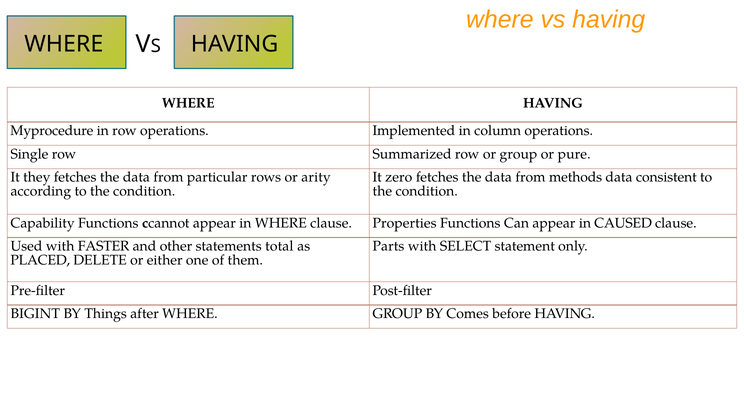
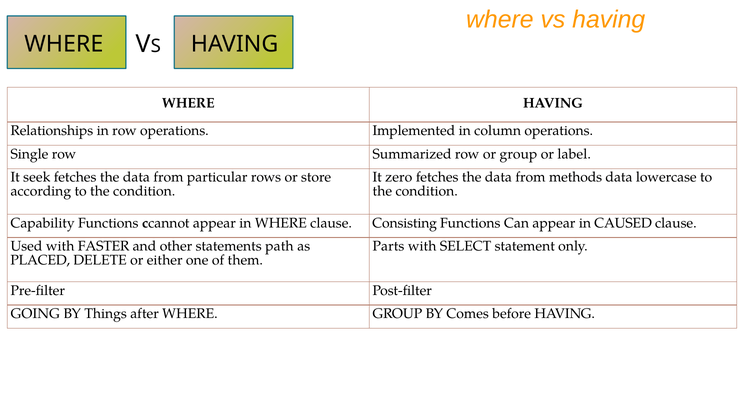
Myprocedure: Myprocedure -> Relationships
pure: pure -> label
they: they -> seek
arity: arity -> store
consistent: consistent -> lowercase
Properties: Properties -> Consisting
total: total -> path
BIGINT: BIGINT -> GOING
